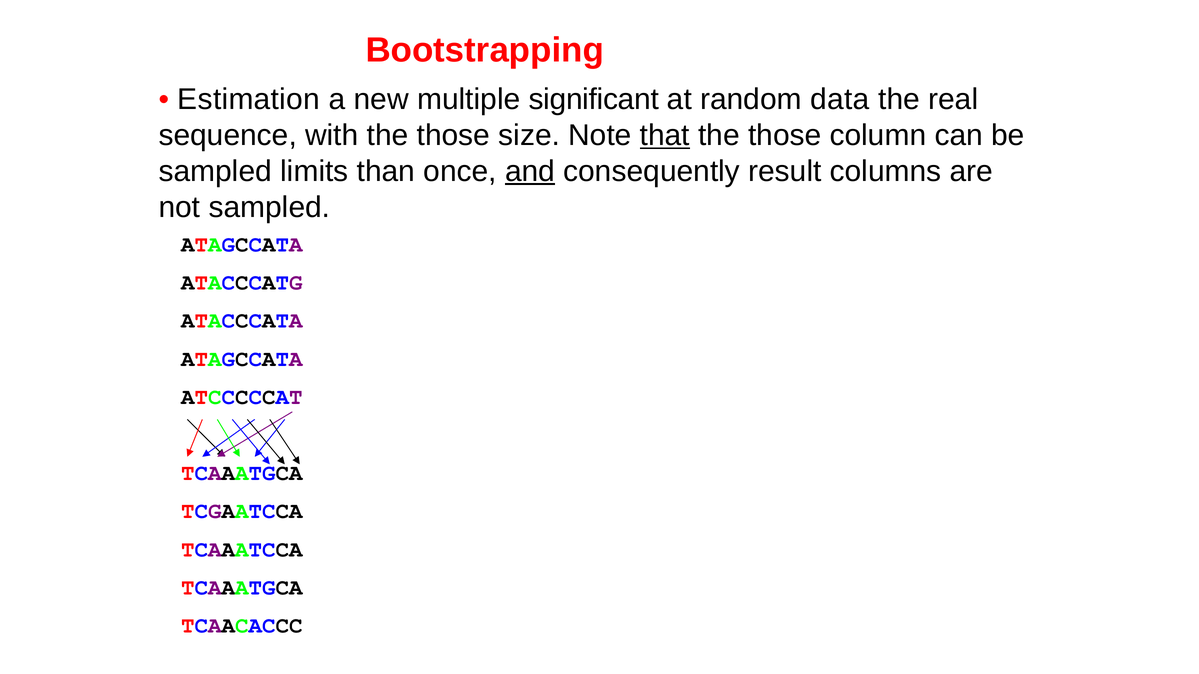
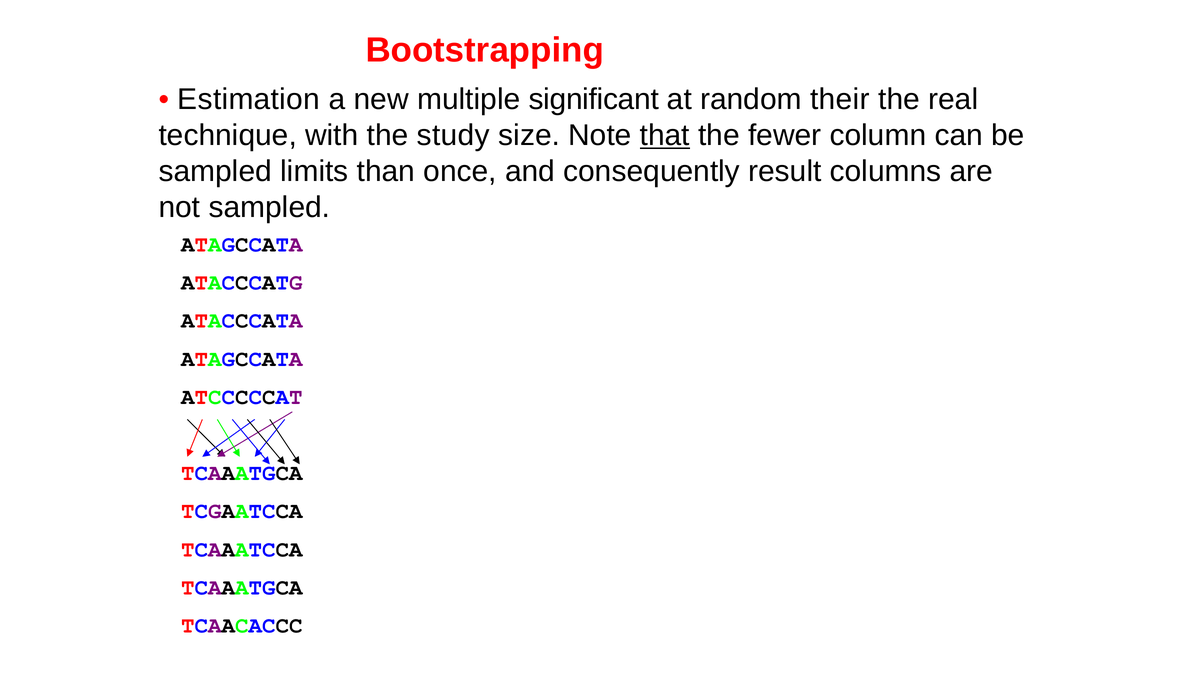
data: data -> their
sequence: sequence -> technique
with the those: those -> study
those at (785, 135): those -> fewer
and underline: present -> none
